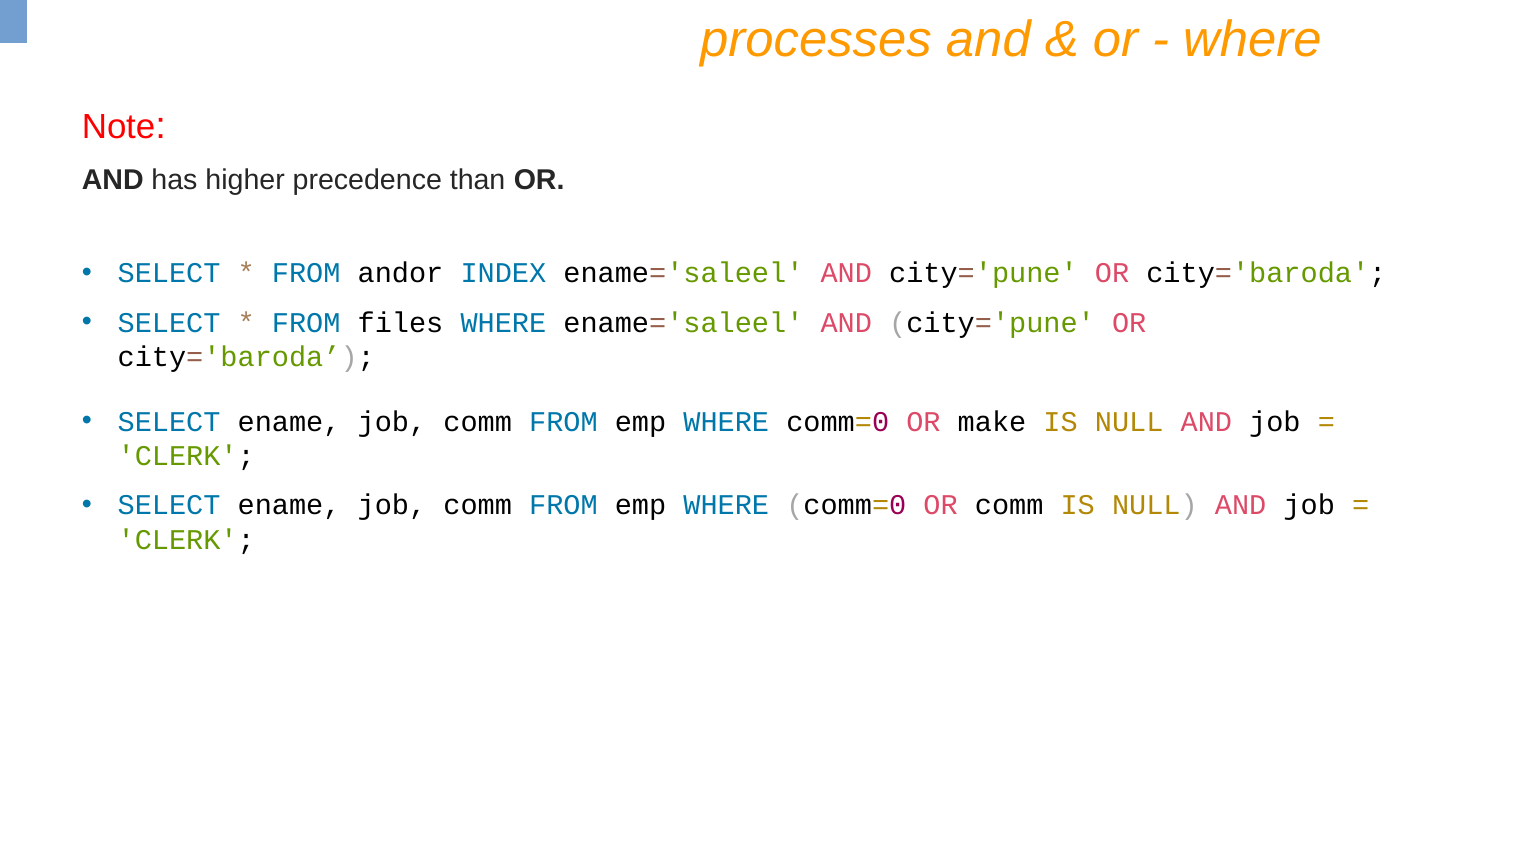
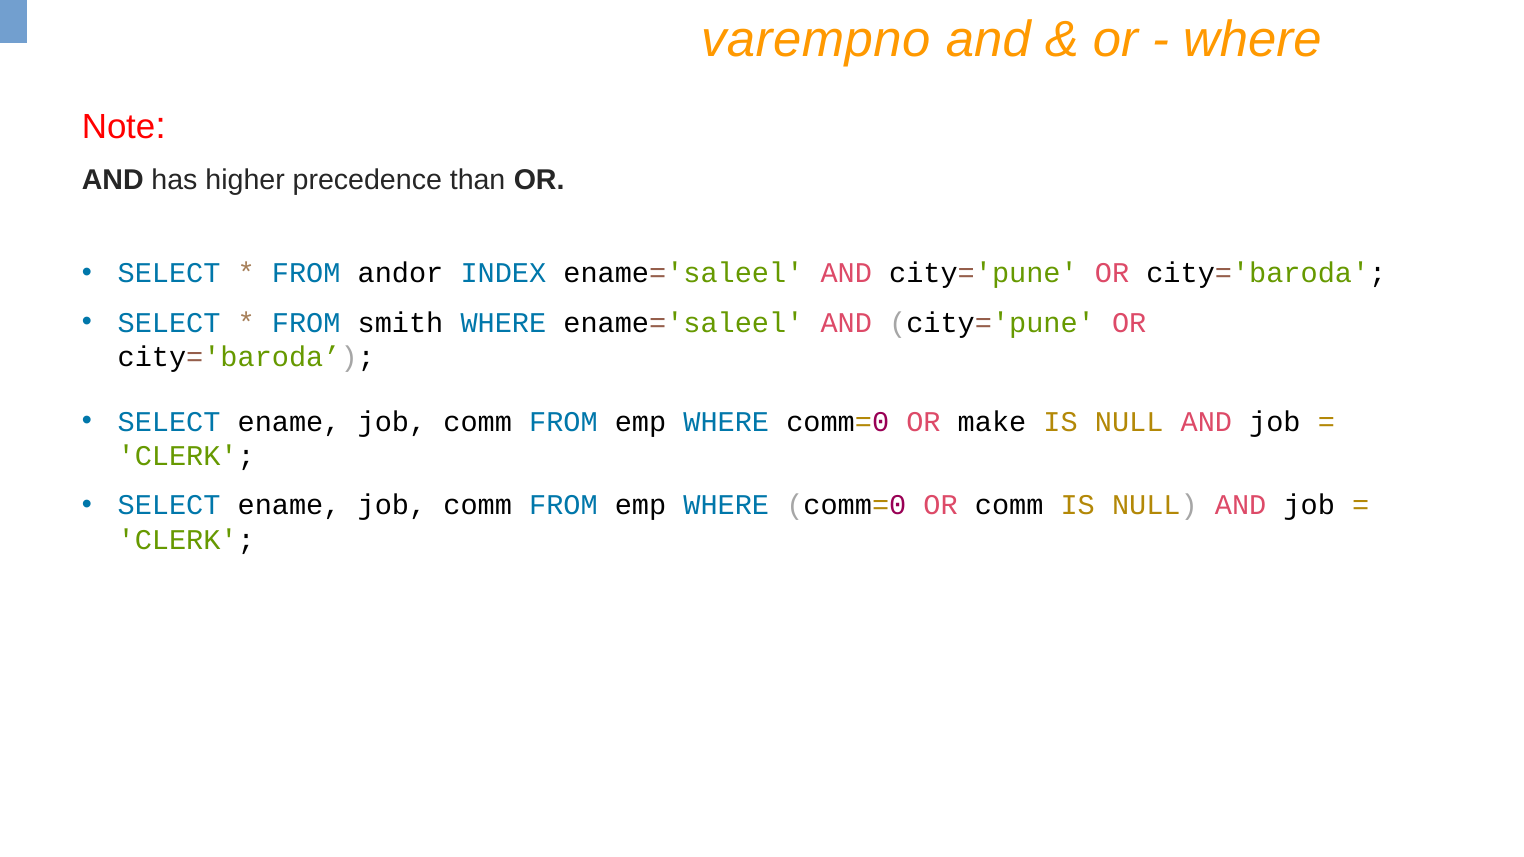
processes: processes -> varempno
files: files -> smith
